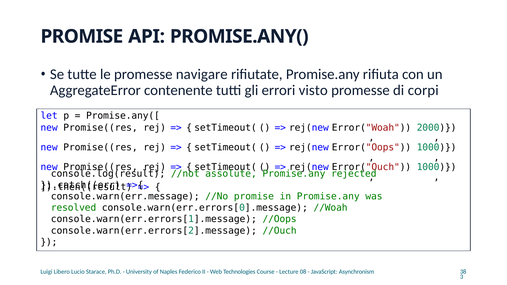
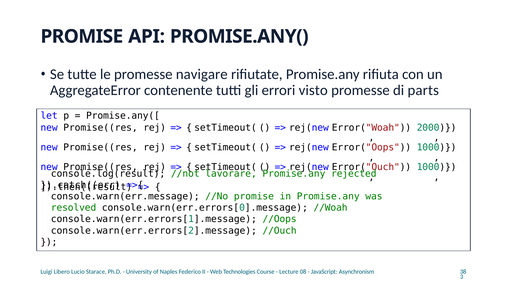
corpi: corpi -> parts
assolute: assolute -> lavorare
